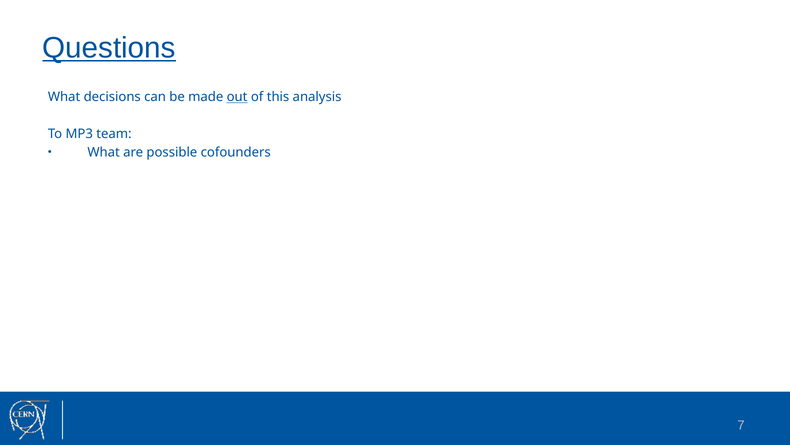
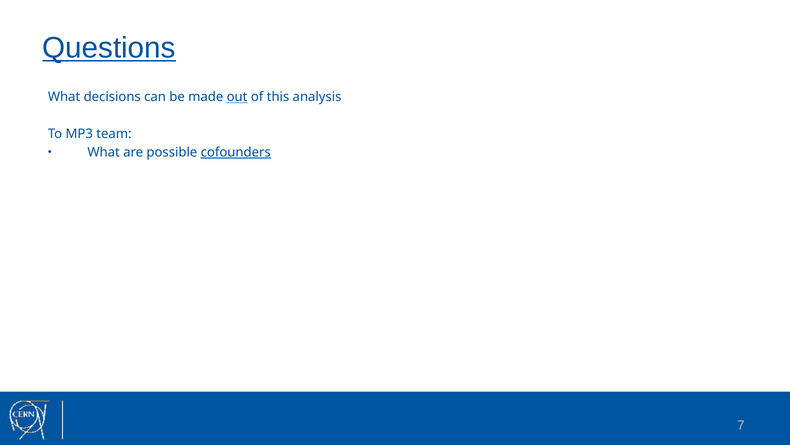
cofounders underline: none -> present
